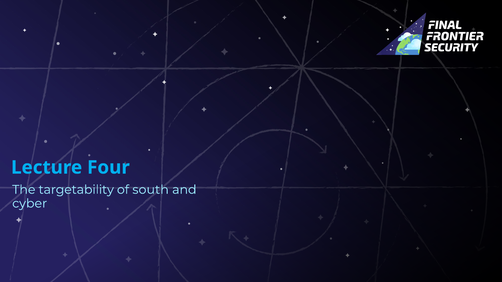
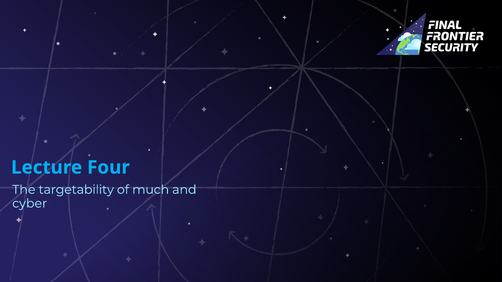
south: south -> much
